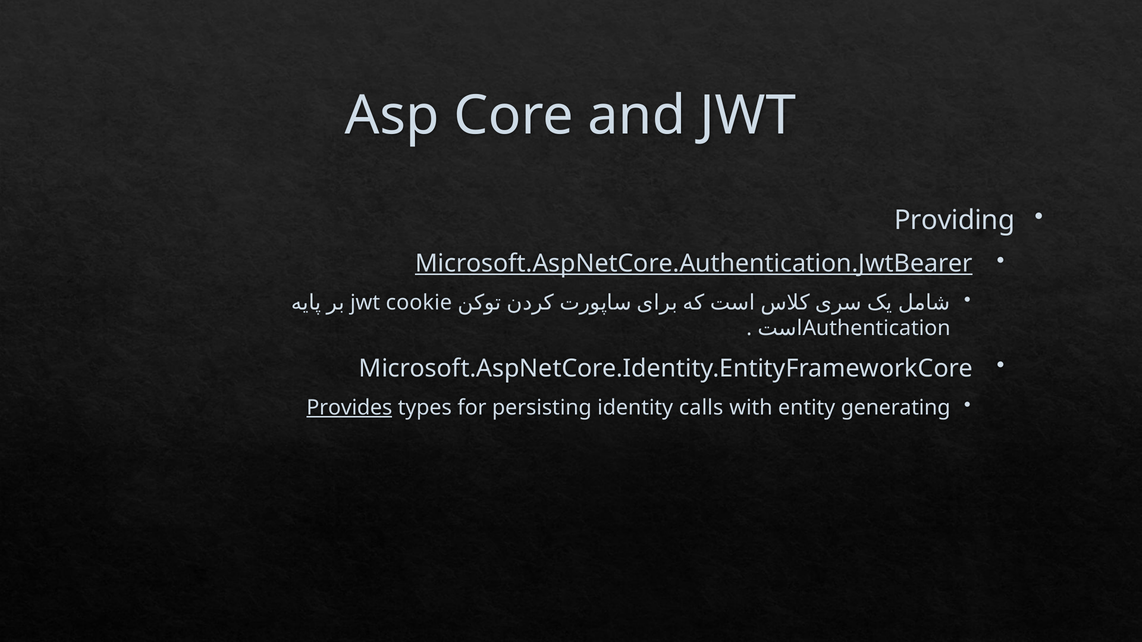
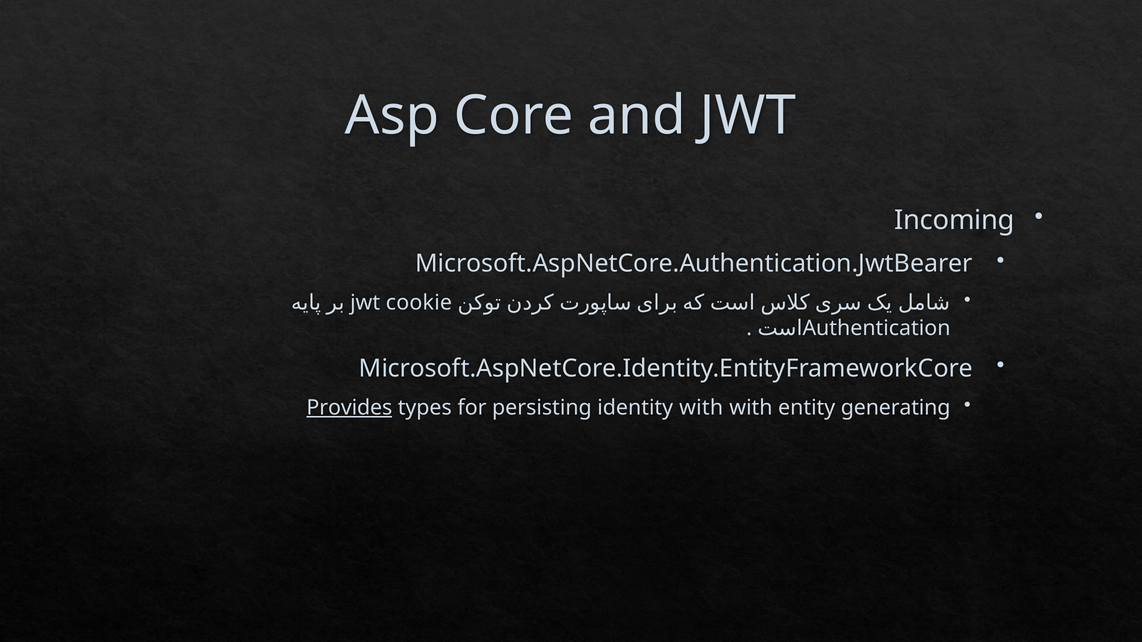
Providing: Providing -> Incoming
Microsoft.AspNetCore.Authentication.JwtBearer underline: present -> none
identity calls: calls -> with
